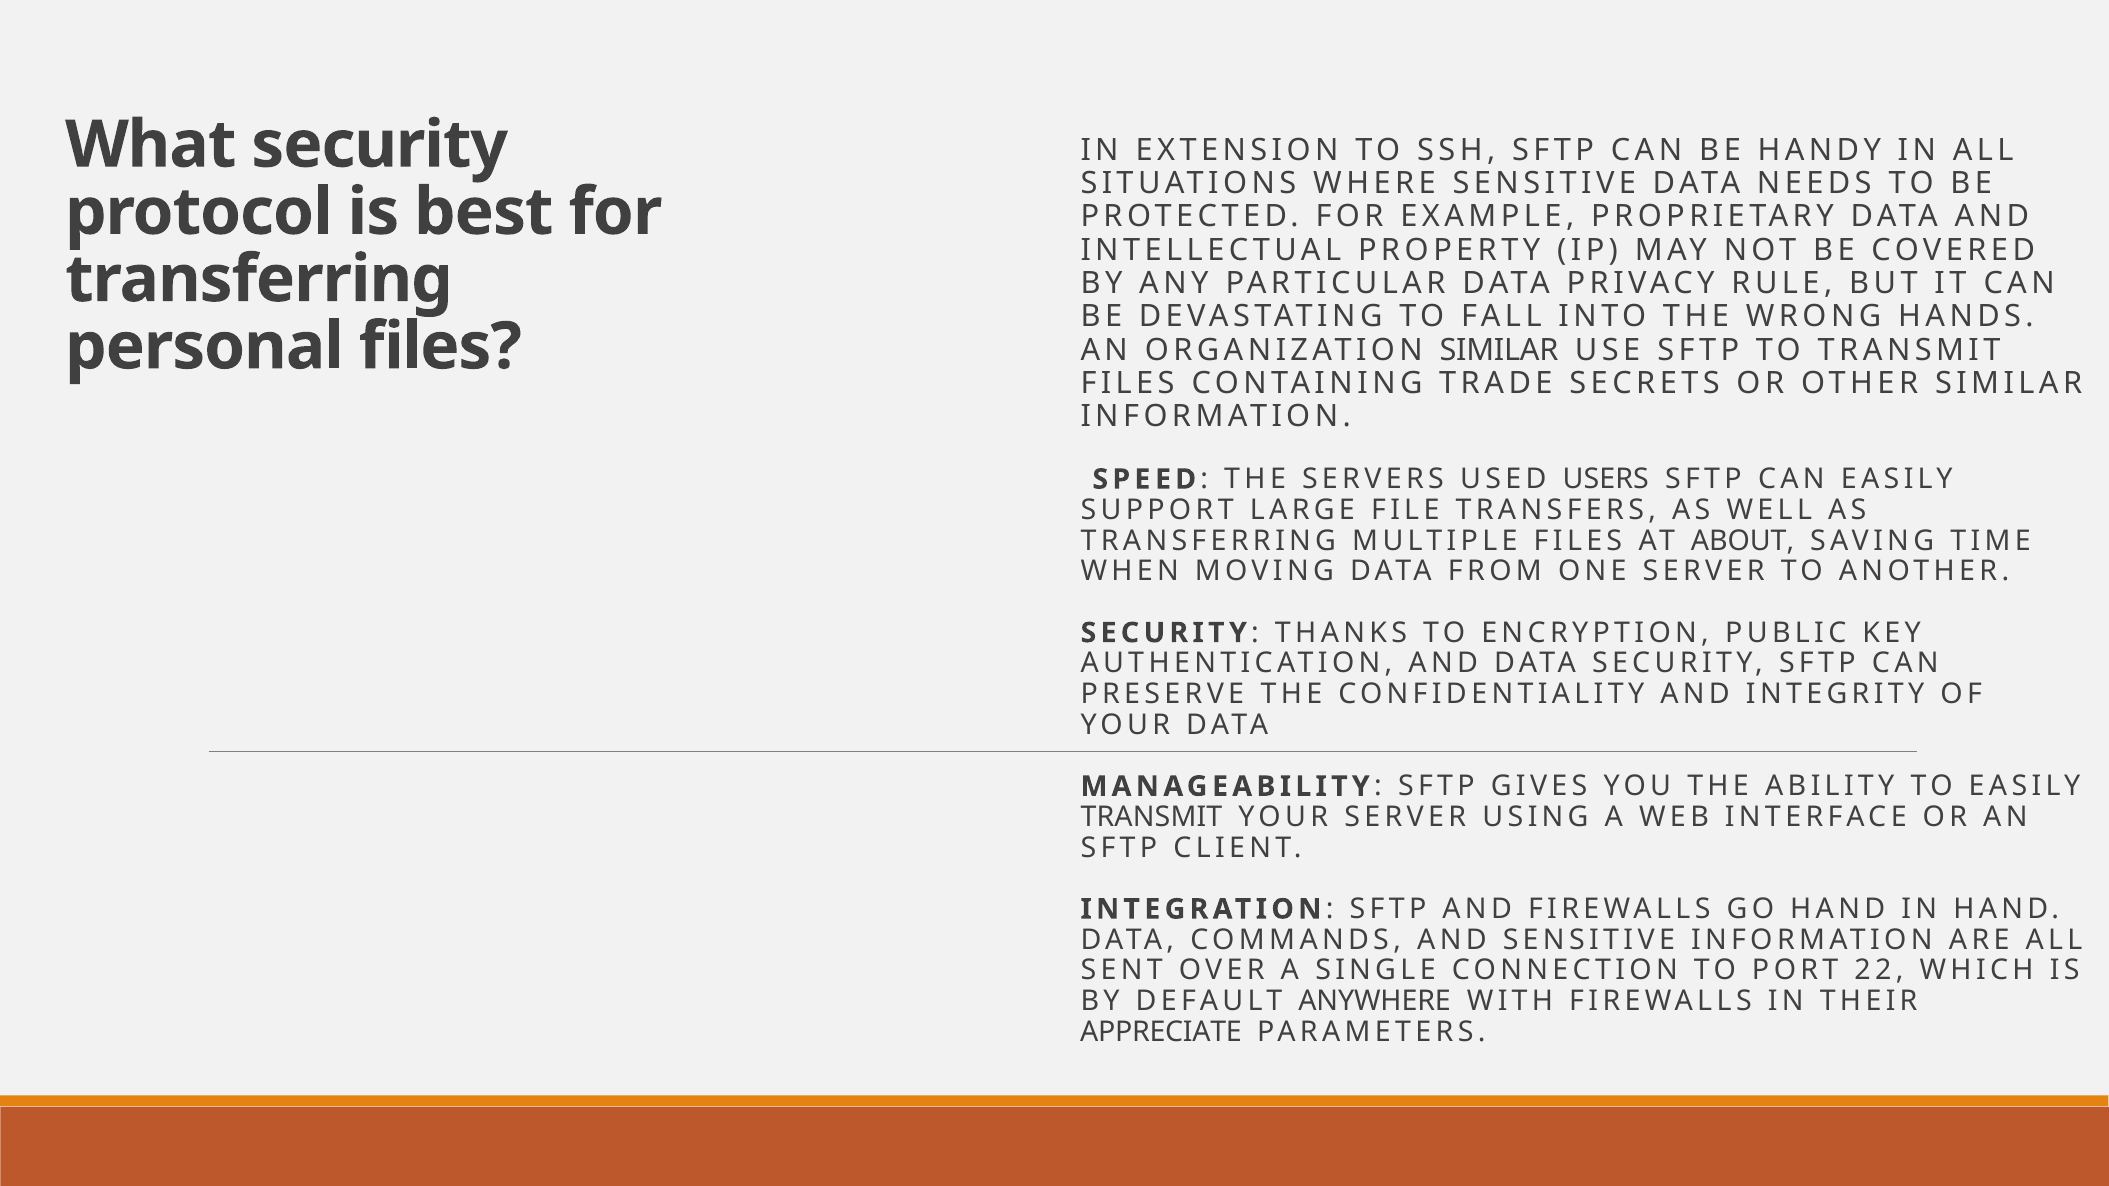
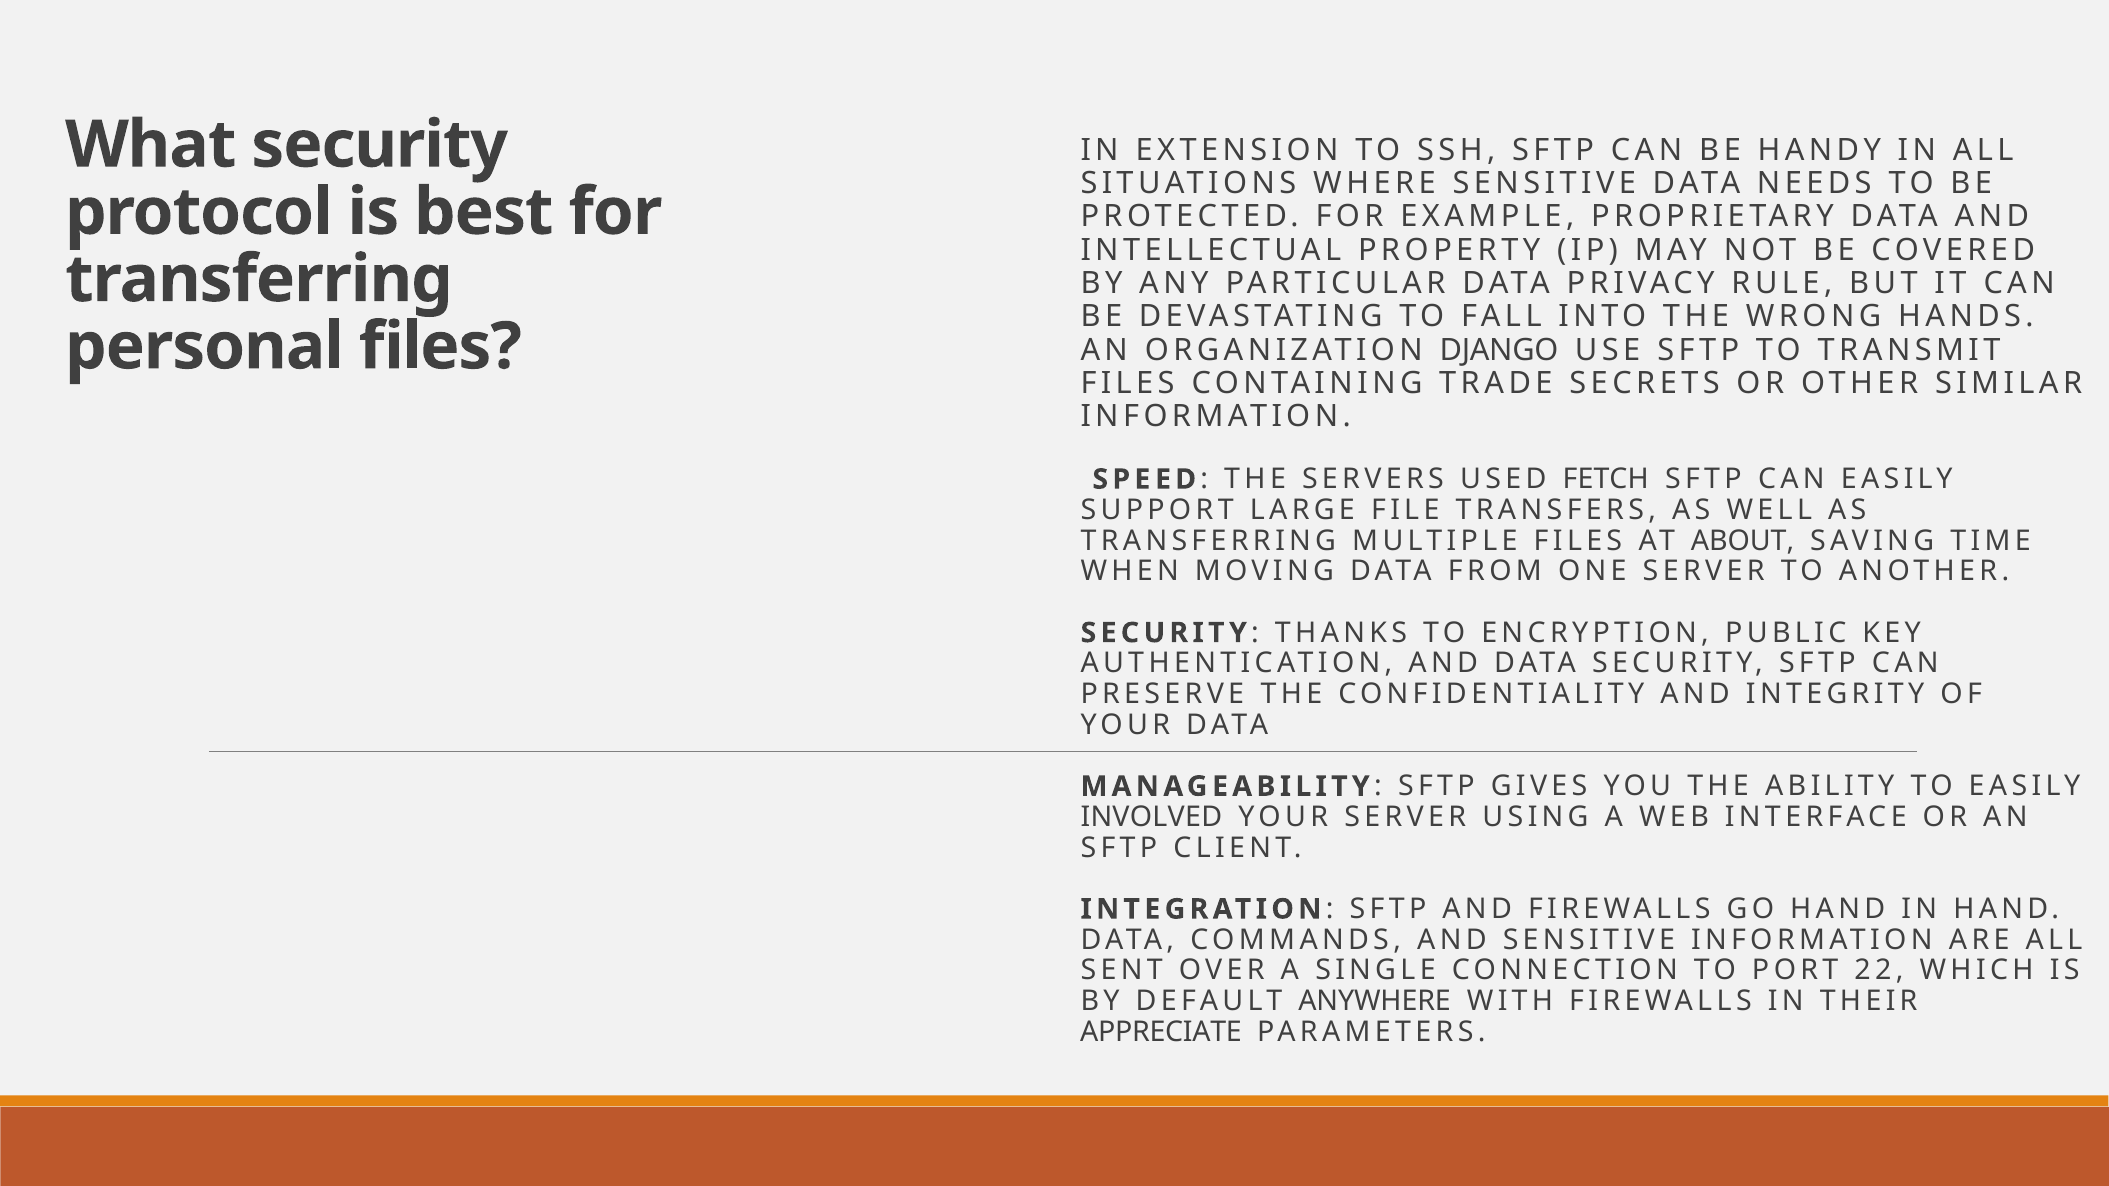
ORGANIZATION SIMILAR: SIMILAR -> DJANGO
USERS: USERS -> FETCH
TRANSMIT at (1151, 817): TRANSMIT -> INVOLVED
